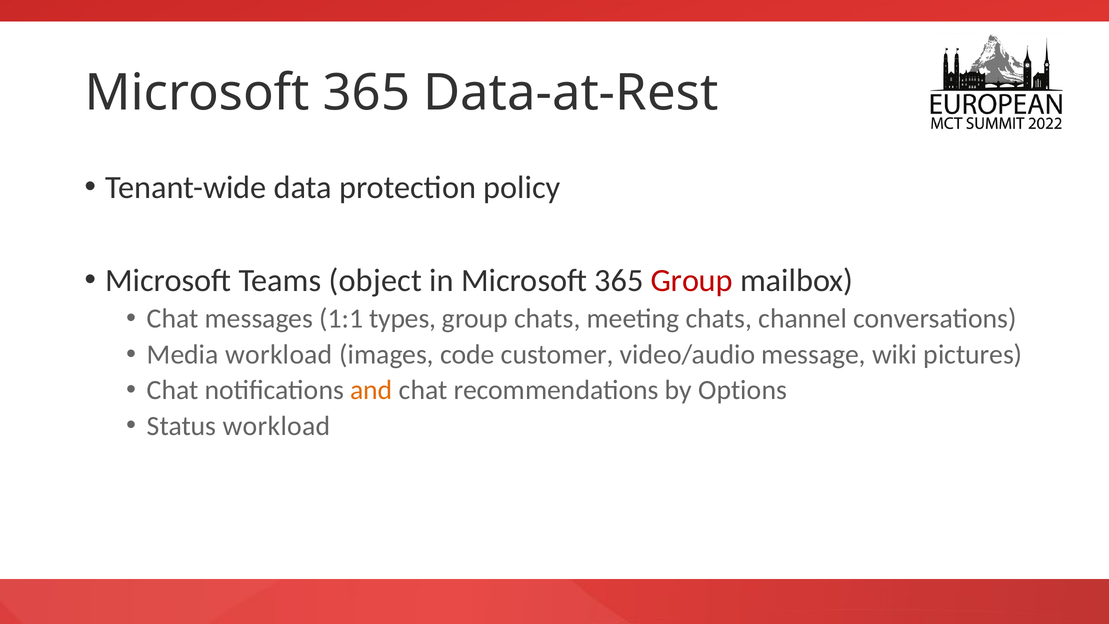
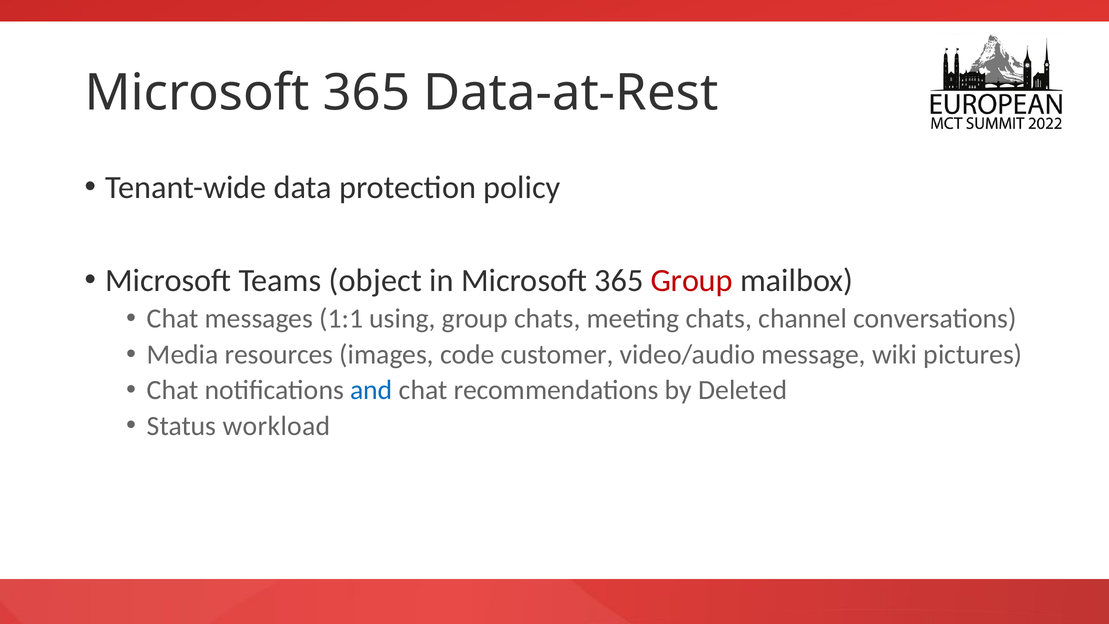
types: types -> using
Media workload: workload -> resources
and colour: orange -> blue
Options: Options -> Deleted
